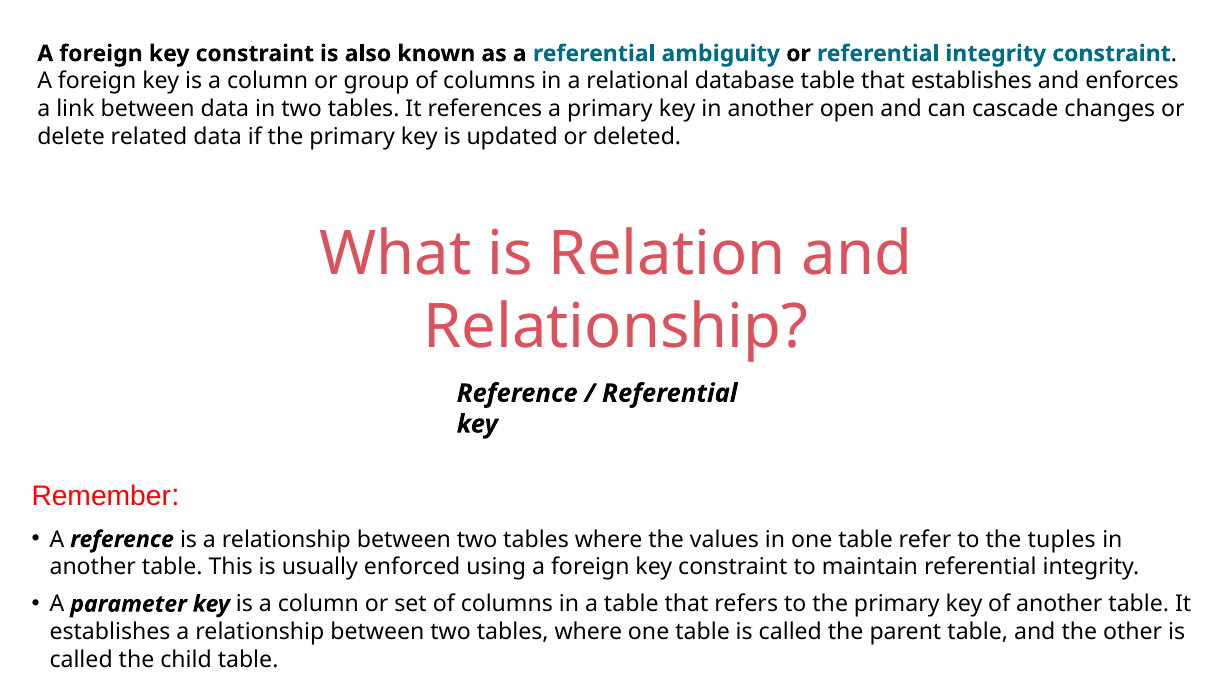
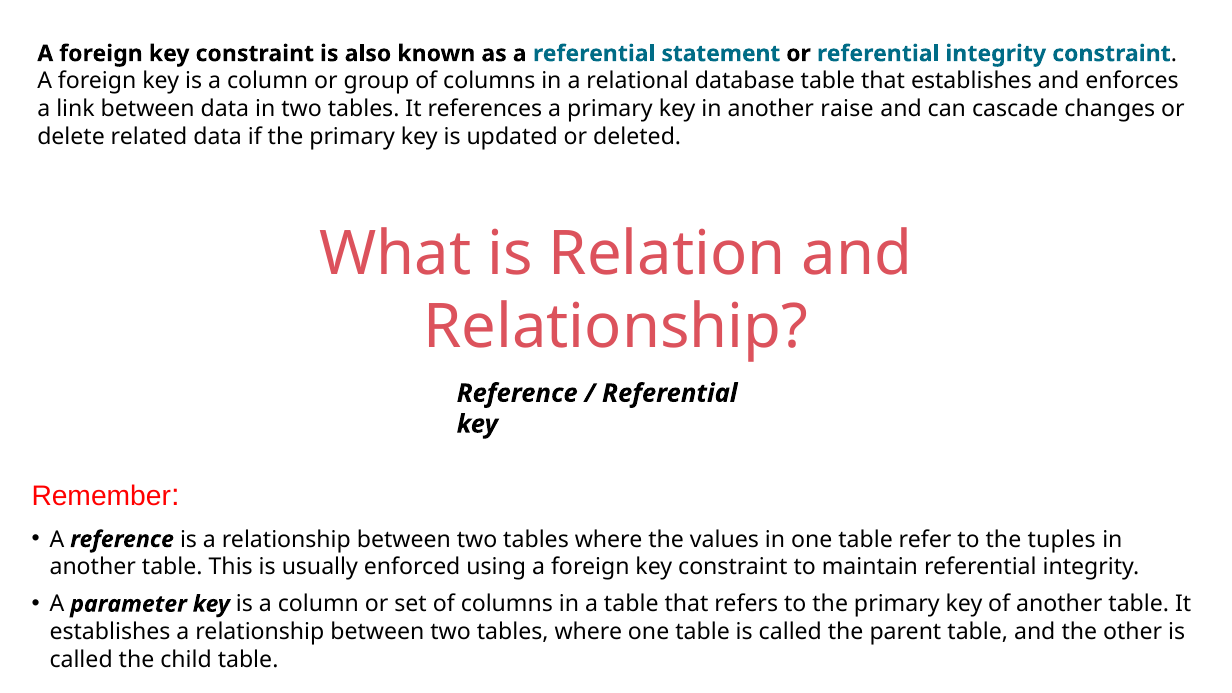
ambiguity: ambiguity -> statement
open: open -> raise
